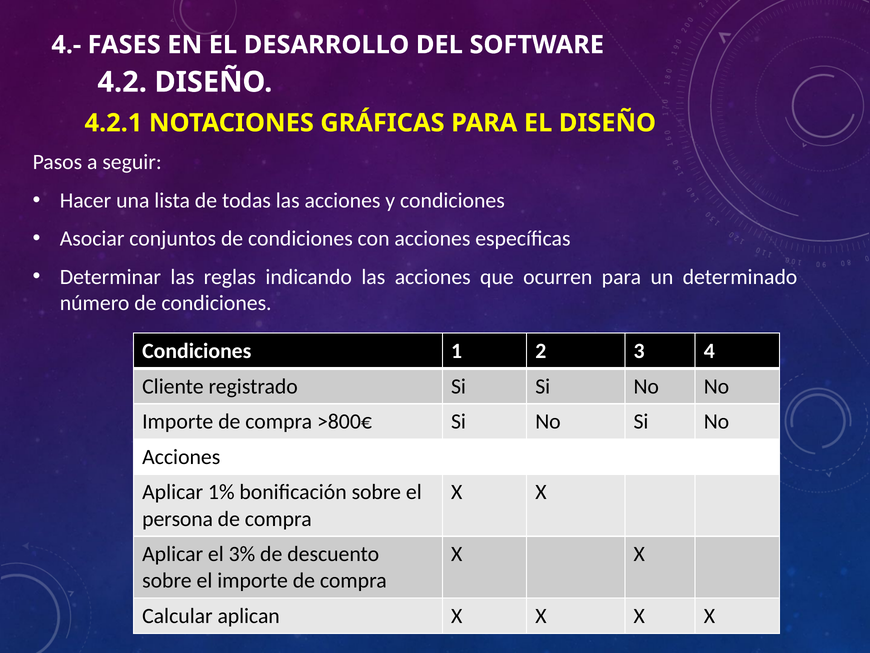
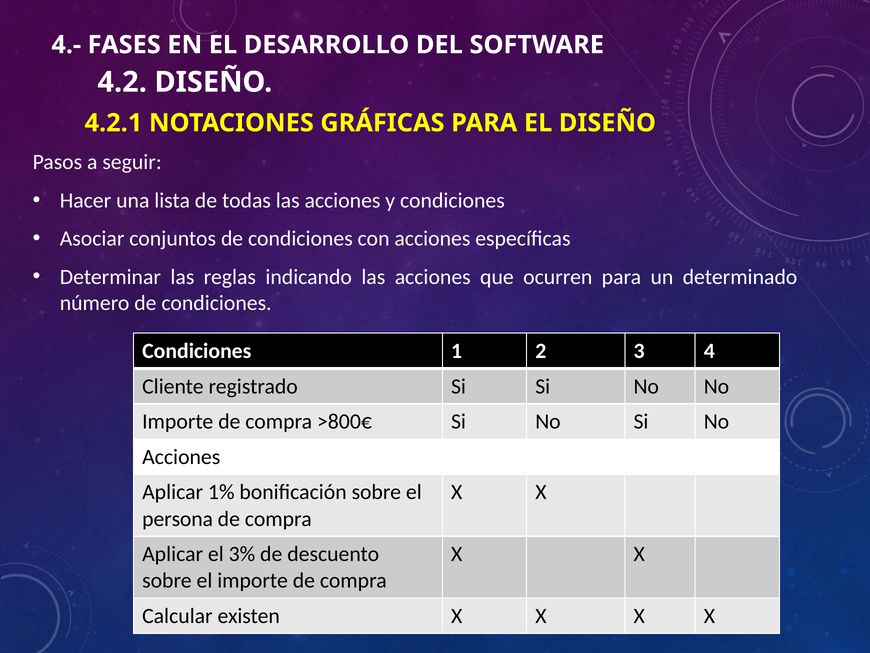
aplican: aplican -> existen
